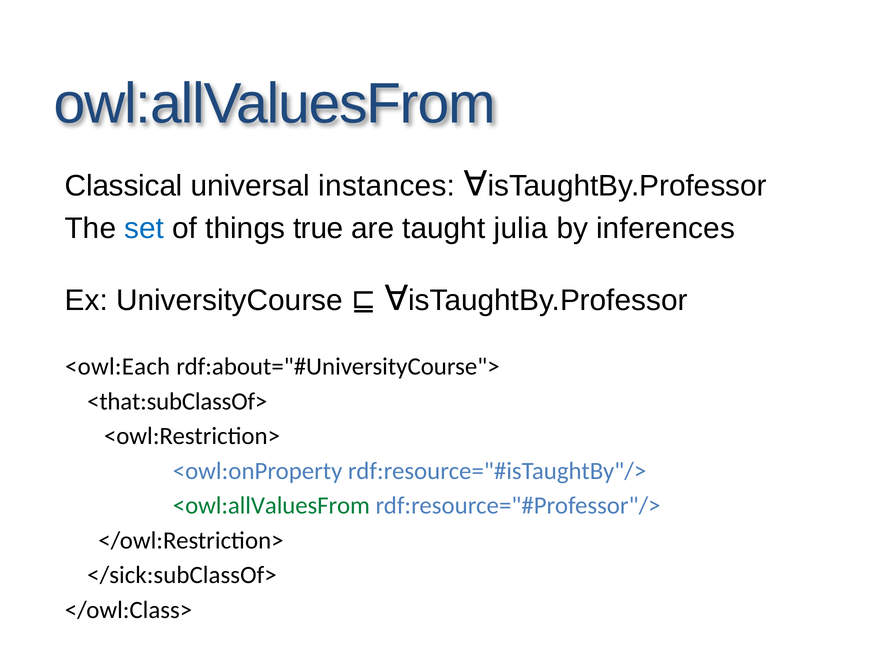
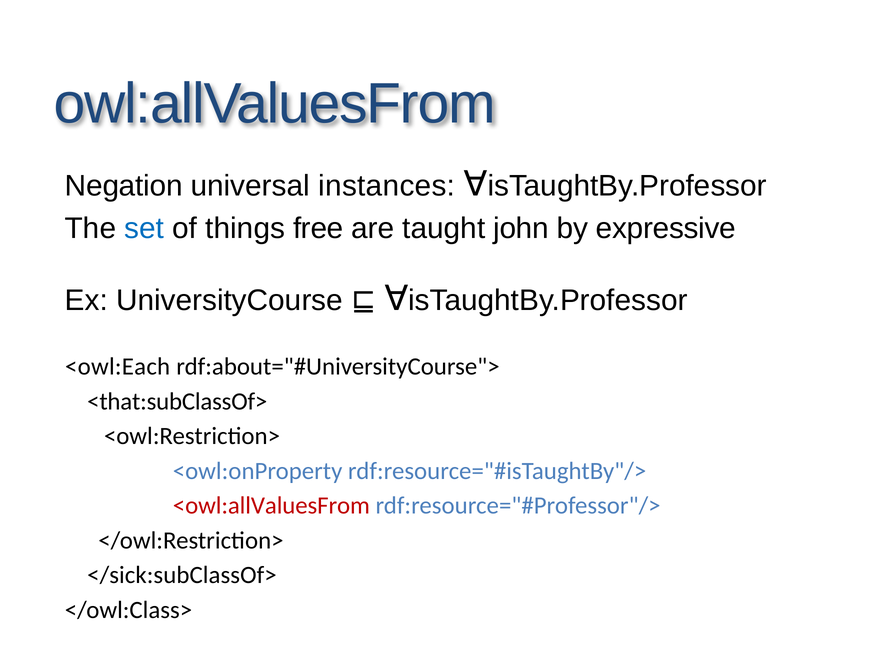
Classical: Classical -> Negation
true: true -> free
julia: julia -> john
inferences: inferences -> expressive
<owl:allValuesFrom colour: green -> red
